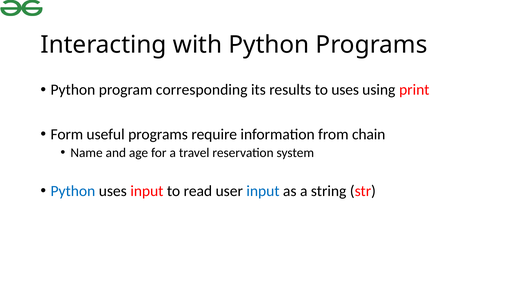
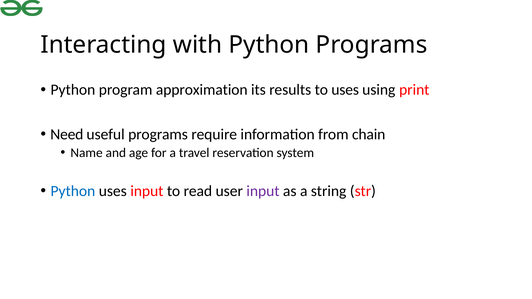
corresponding: corresponding -> approximation
Form: Form -> Need
input at (263, 191) colour: blue -> purple
